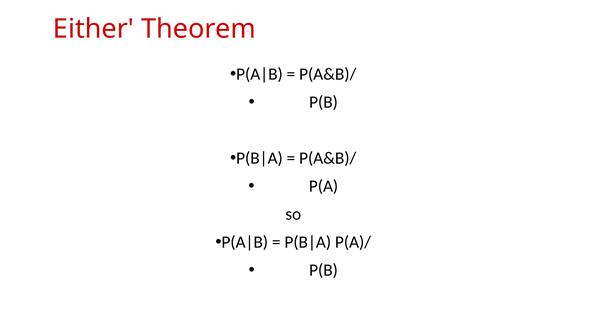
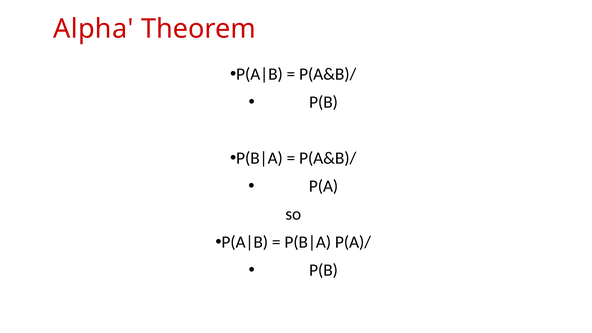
Either: Either -> Alpha
